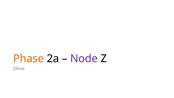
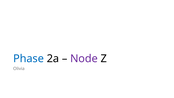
Phase colour: orange -> blue
